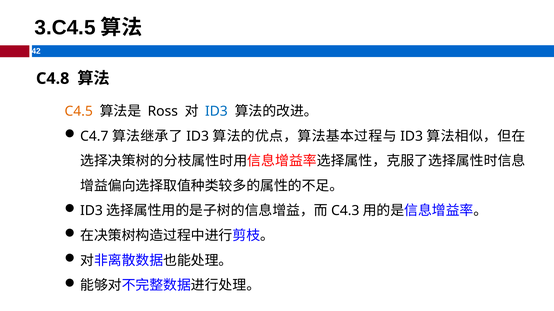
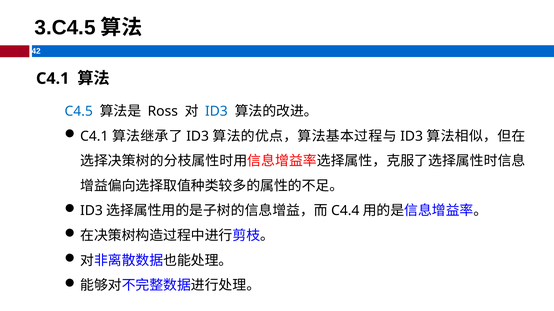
C4.8 at (53, 79): C4.8 -> C4.1
C4.5 colour: orange -> blue
C4.7 at (94, 136): C4.7 -> C4.1
C4.3: C4.3 -> C4.4
